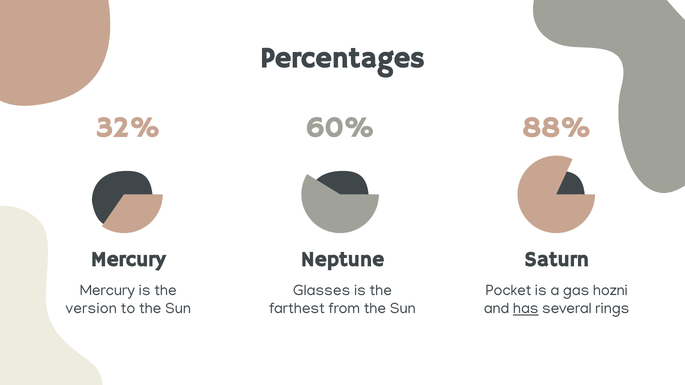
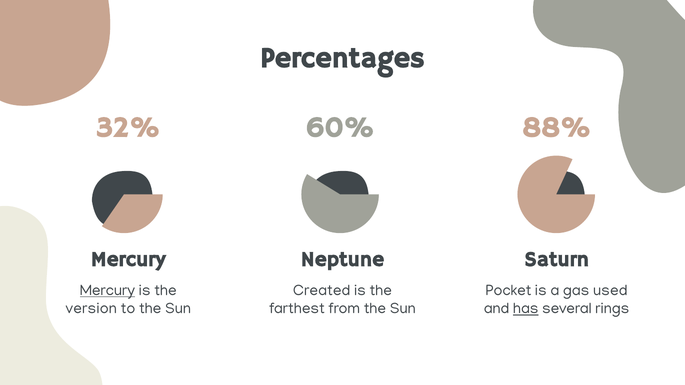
Mercury at (107, 290) underline: none -> present
Glasses: Glasses -> Created
hozni: hozni -> used
